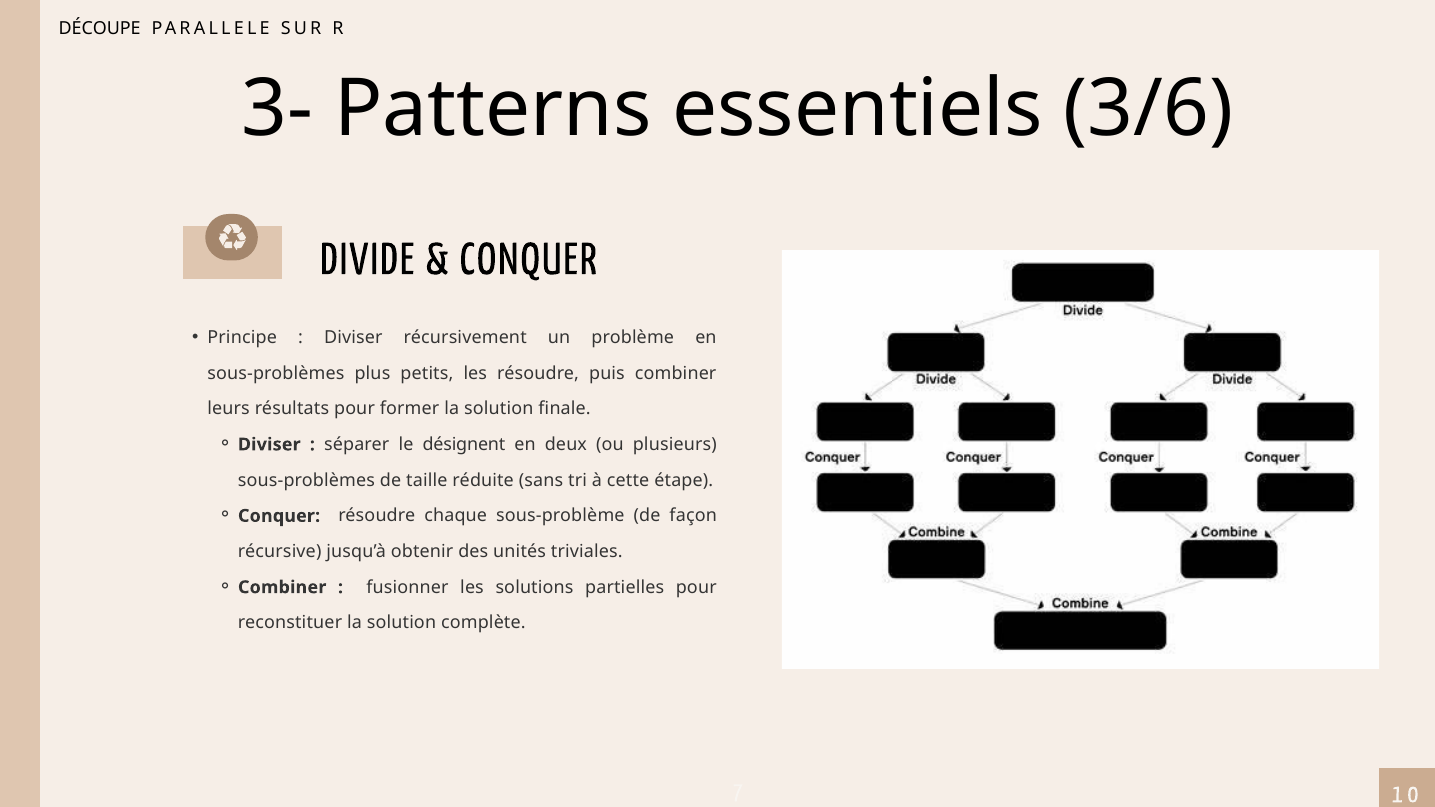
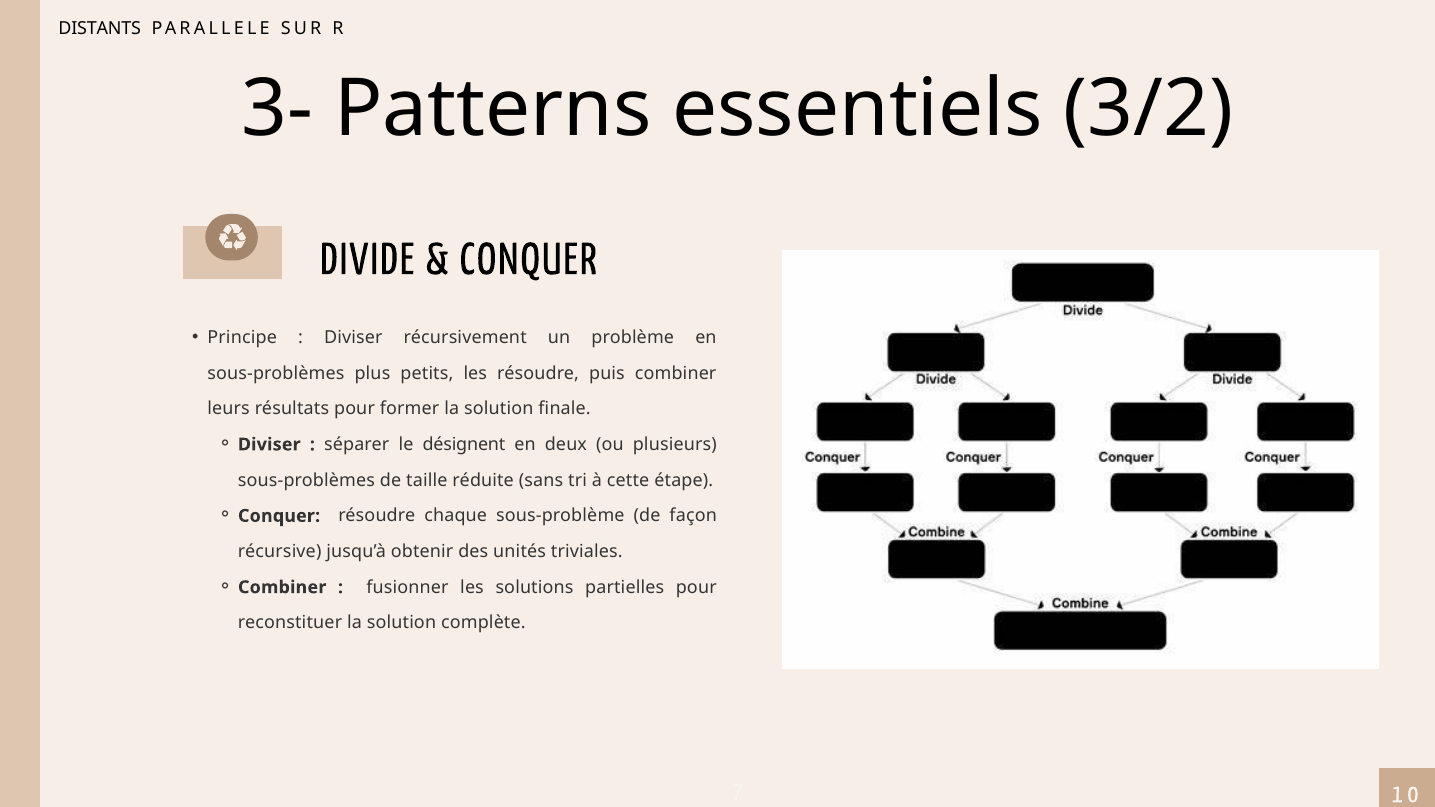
DÉCOUPE: DÉCOUPE -> DISTANTS
3/6: 3/6 -> 3/2
